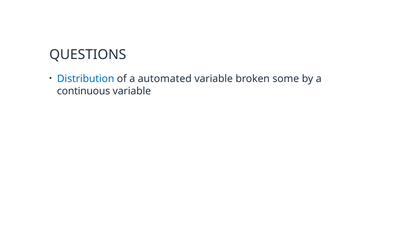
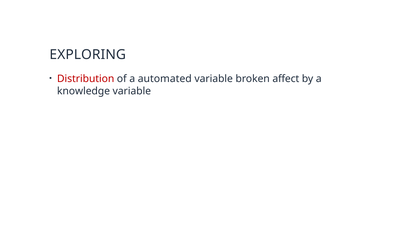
QUESTIONS: QUESTIONS -> EXPLORING
Distribution colour: blue -> red
some: some -> affect
continuous: continuous -> knowledge
